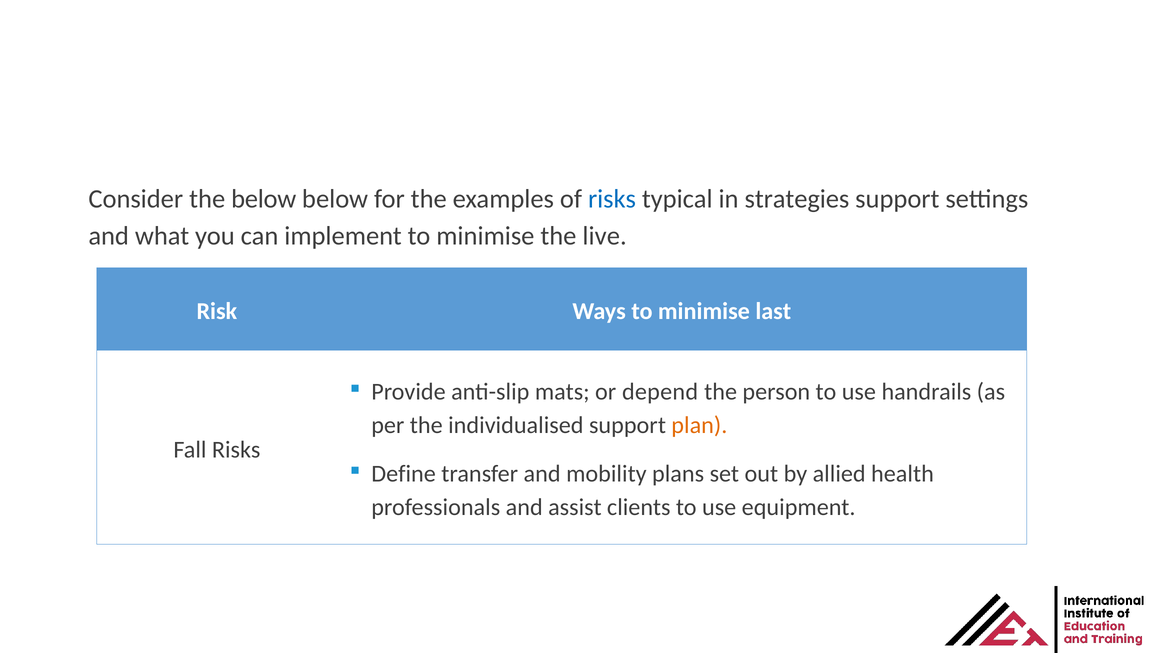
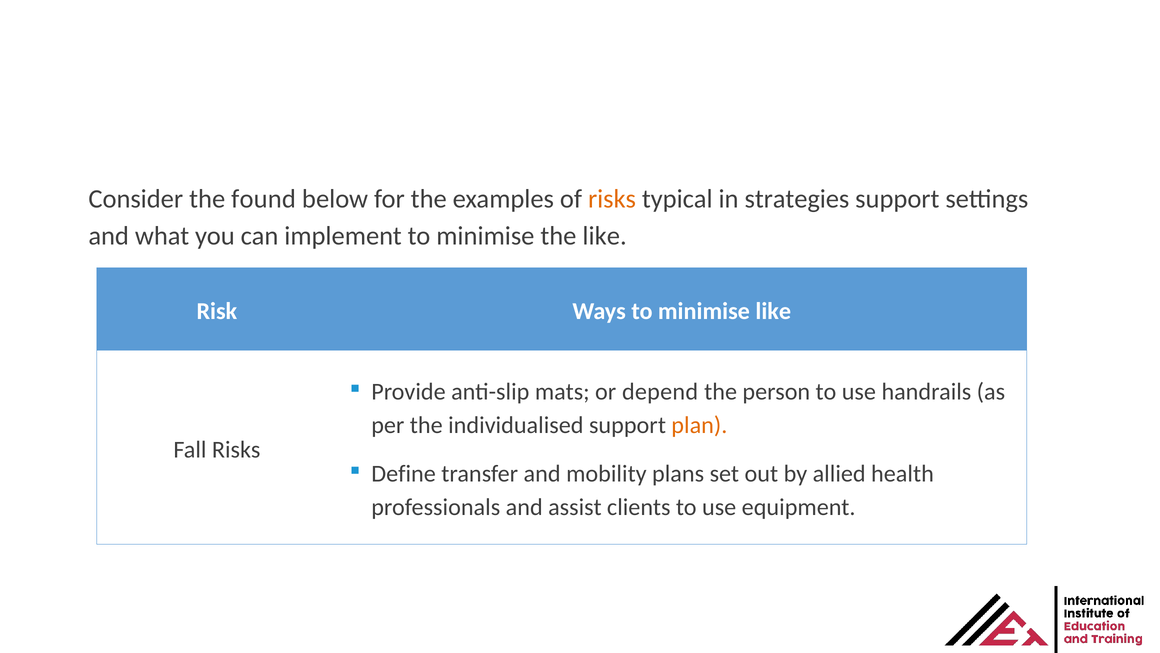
the below: below -> found
risks at (612, 199) colour: blue -> orange
the live: live -> like
minimise last: last -> like
